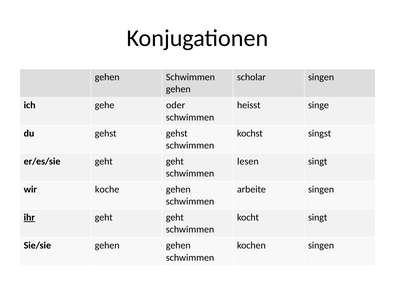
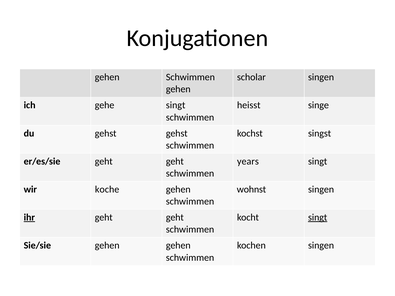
gehe oder: oder -> singt
lesen: lesen -> years
arbeite: arbeite -> wohnst
singt at (318, 218) underline: none -> present
